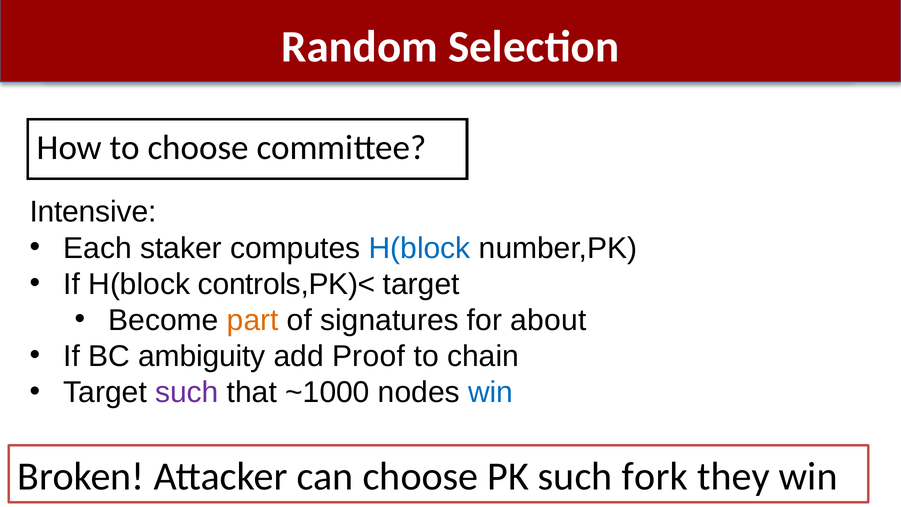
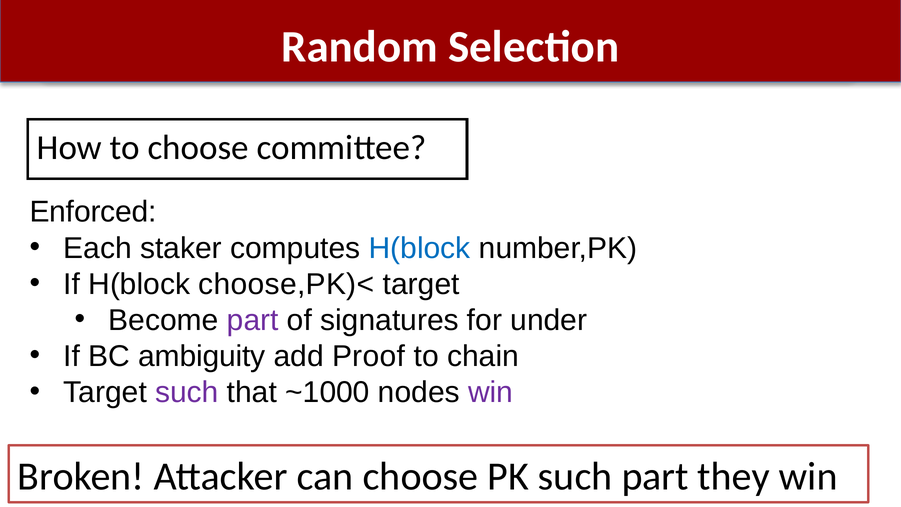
Intensive: Intensive -> Enforced
controls,PK)<: controls,PK)< -> choose,PK)<
part at (253, 320) colour: orange -> purple
about: about -> under
win at (491, 392) colour: blue -> purple
such fork: fork -> part
